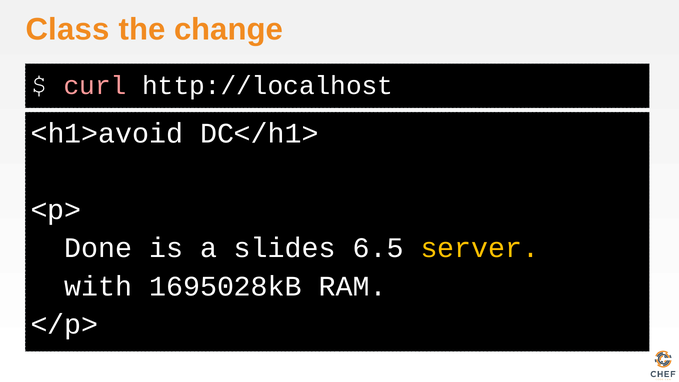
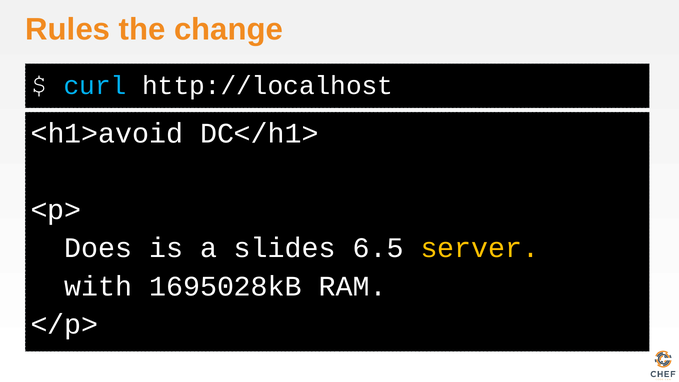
Class: Class -> Rules
curl colour: pink -> light blue
Done: Done -> Does
